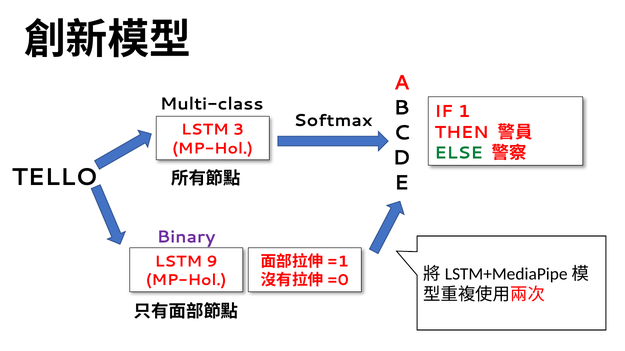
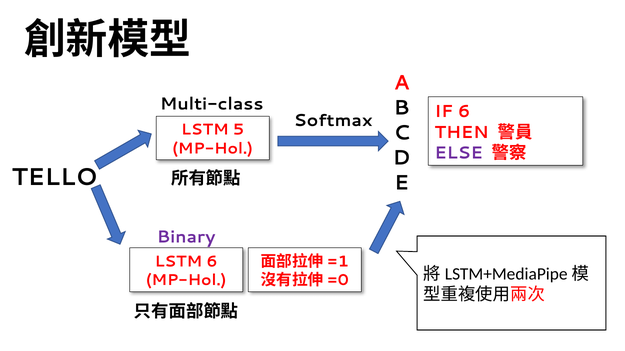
IF 1: 1 -> 6
3: 3 -> 5
ELSE colour: green -> purple
LSTM 9: 9 -> 6
